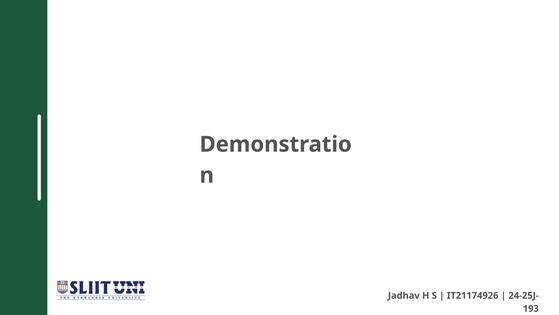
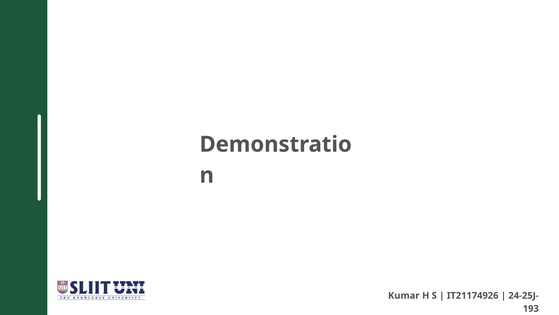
Jadhav: Jadhav -> Kumar
